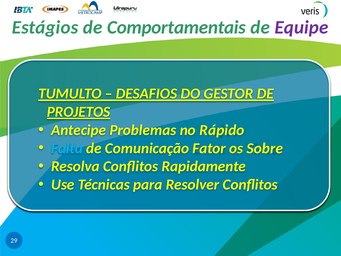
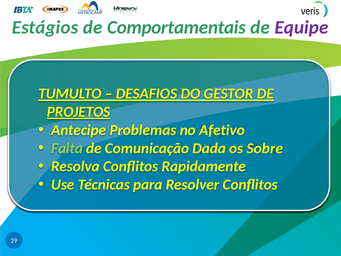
Rápido: Rápido -> Afetivo
Falta colour: light blue -> light green
Fator: Fator -> Dada
